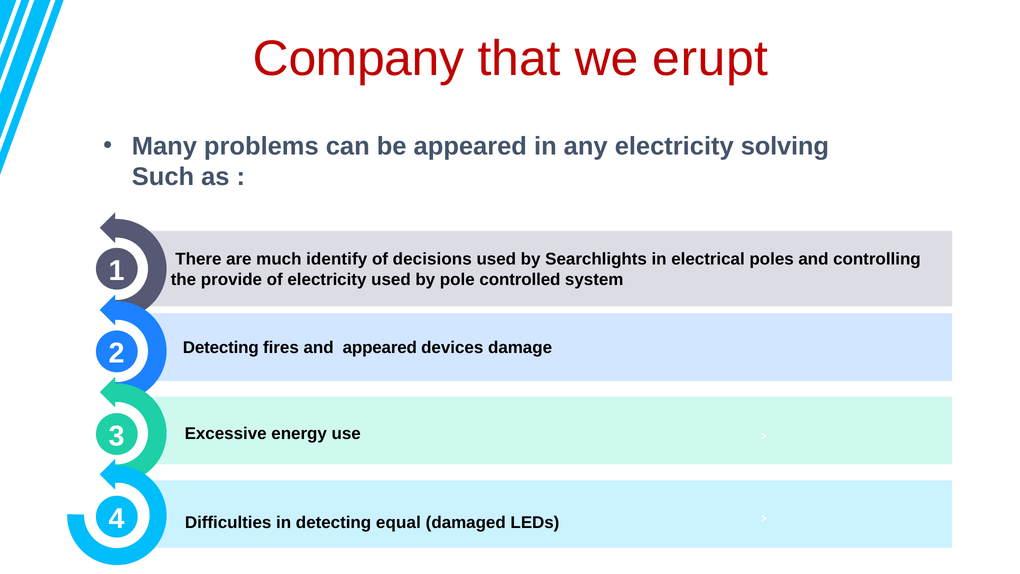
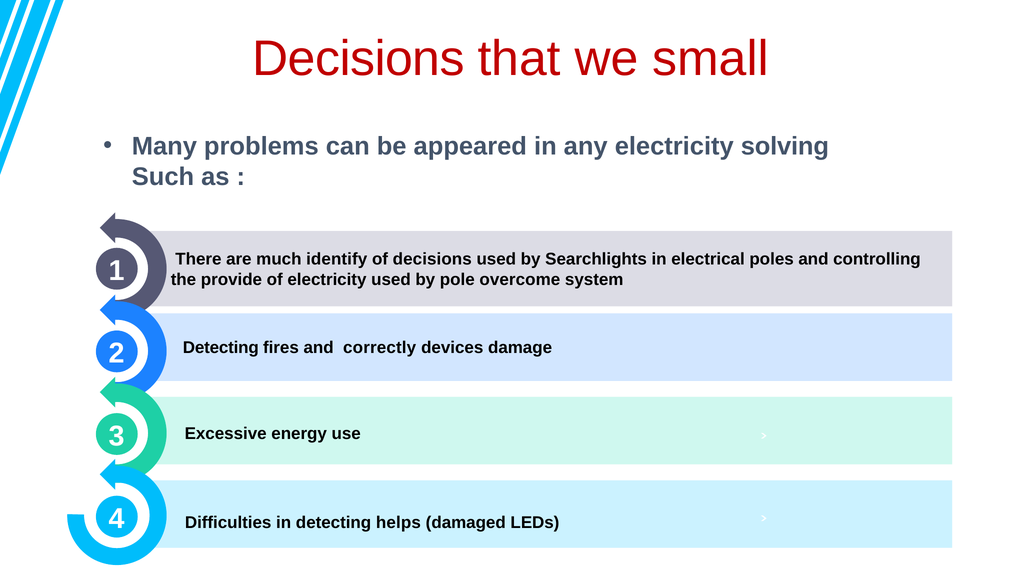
Company at (358, 59): Company -> Decisions
erupt: erupt -> small
controlled: controlled -> overcome
and appeared: appeared -> correctly
equal: equal -> helps
